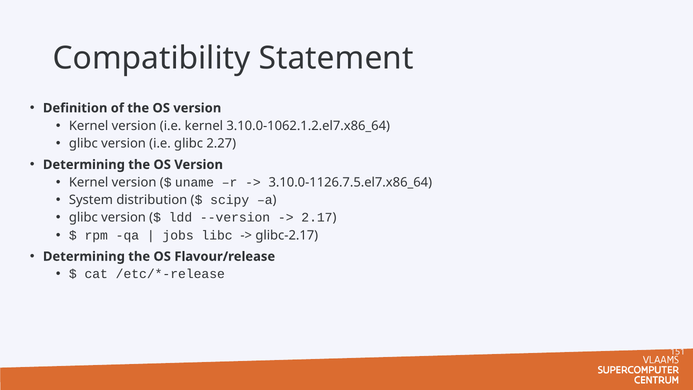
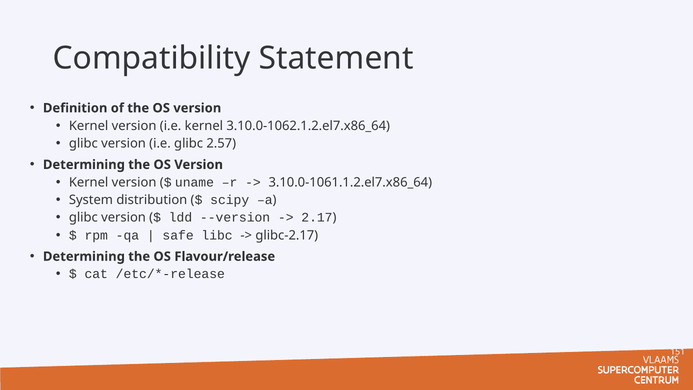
2.27: 2.27 -> 2.57
3.10.0-1126.7.5.el7.x86_64: 3.10.0-1126.7.5.el7.x86_64 -> 3.10.0-1061.1.2.el7.x86_64
jobs: jobs -> safe
